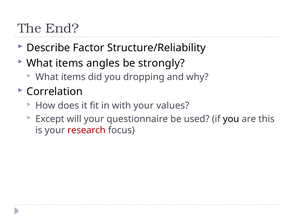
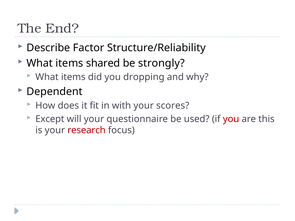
angles: angles -> shared
Correlation: Correlation -> Dependent
values: values -> scores
you at (231, 119) colour: black -> red
